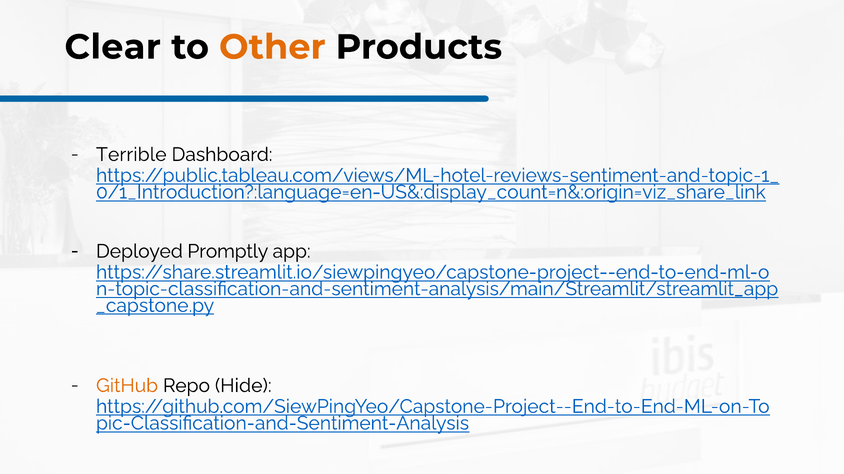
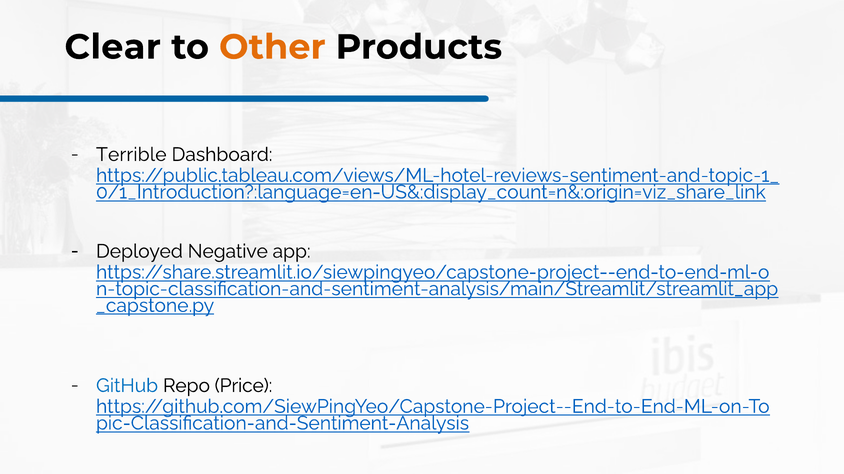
Promptly: Promptly -> Negative
GitHub colour: orange -> blue
Hide: Hide -> Price
